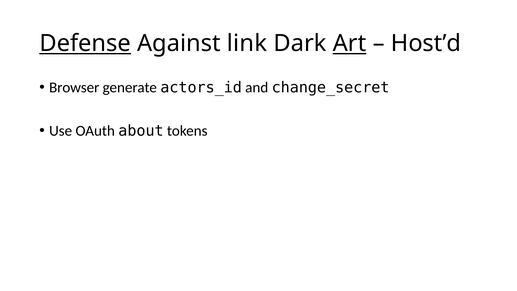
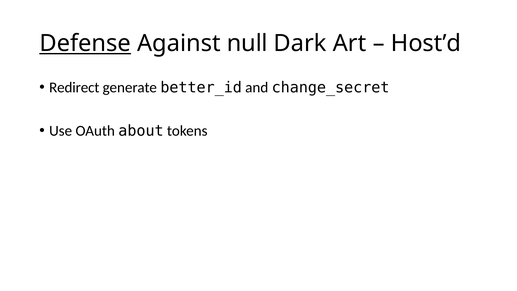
link: link -> null
Art underline: present -> none
Browser: Browser -> Redirect
actors_id: actors_id -> better_id
